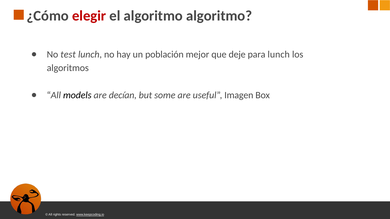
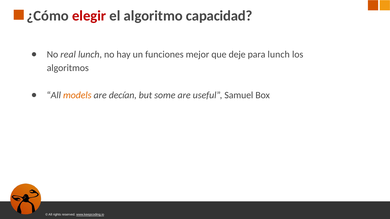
algoritmo algoritmo: algoritmo -> capacidad
test: test -> real
población: población -> funciones
models colour: black -> orange
Imagen: Imagen -> Samuel
